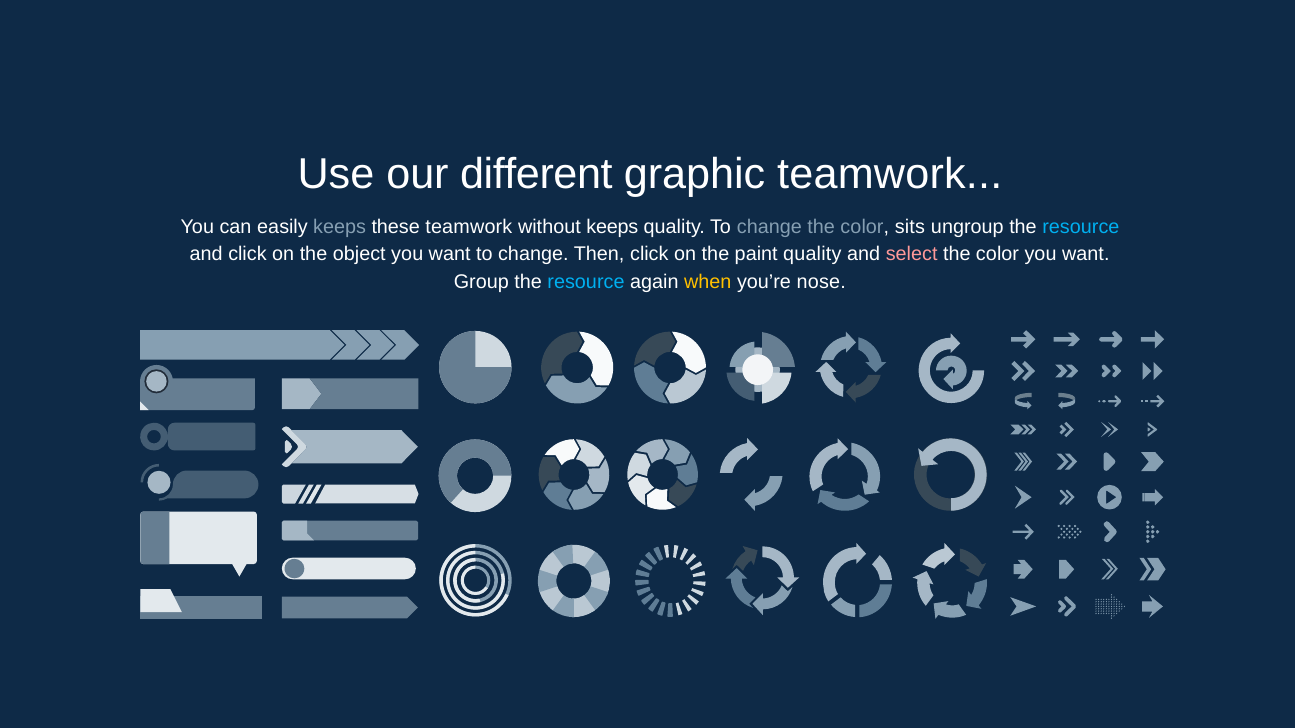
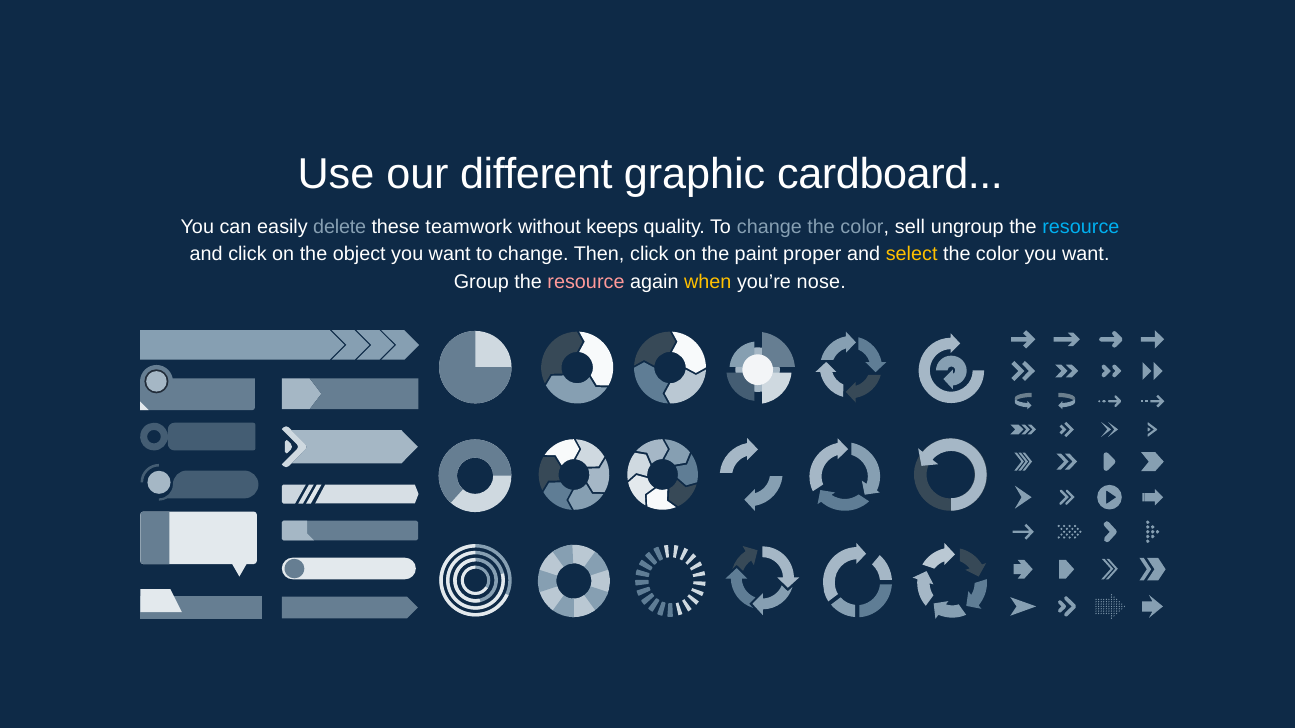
graphic teamwork: teamwork -> cardboard
easily keeps: keeps -> delete
sits: sits -> sell
paint quality: quality -> proper
select colour: pink -> yellow
resource at (586, 282) colour: light blue -> pink
